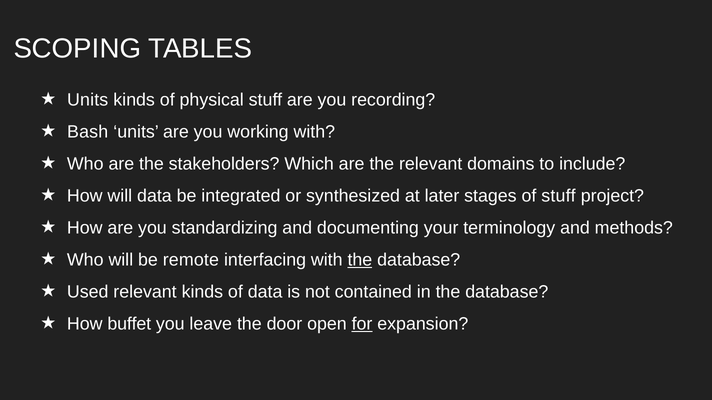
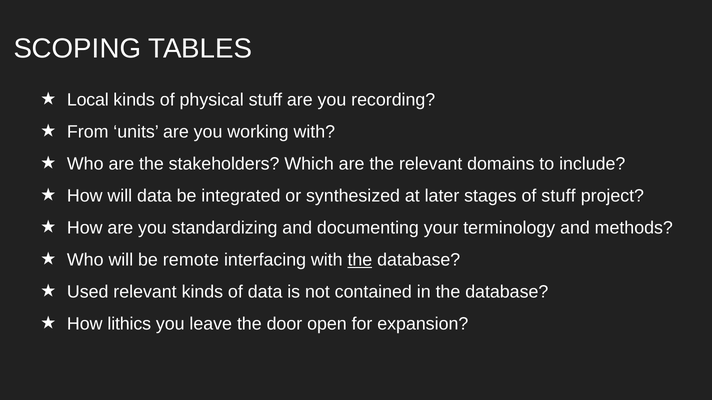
Units at (88, 100): Units -> Local
Bash: Bash -> From
buffet: buffet -> lithics
for underline: present -> none
